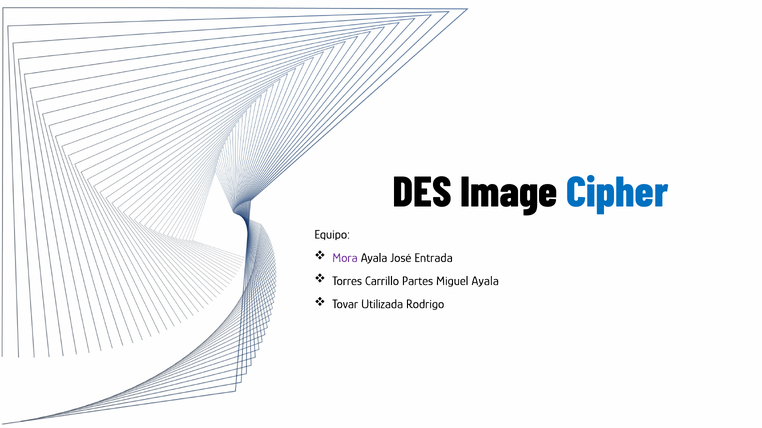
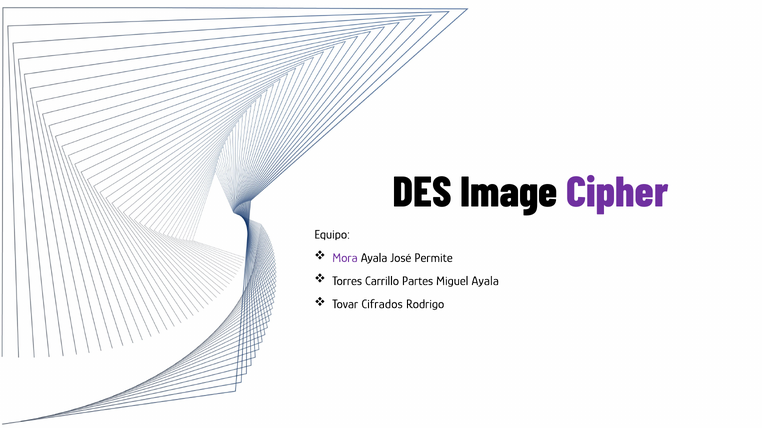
Cipher colour: blue -> purple
Entrada: Entrada -> Permite
Utilizada: Utilizada -> Cifrados
